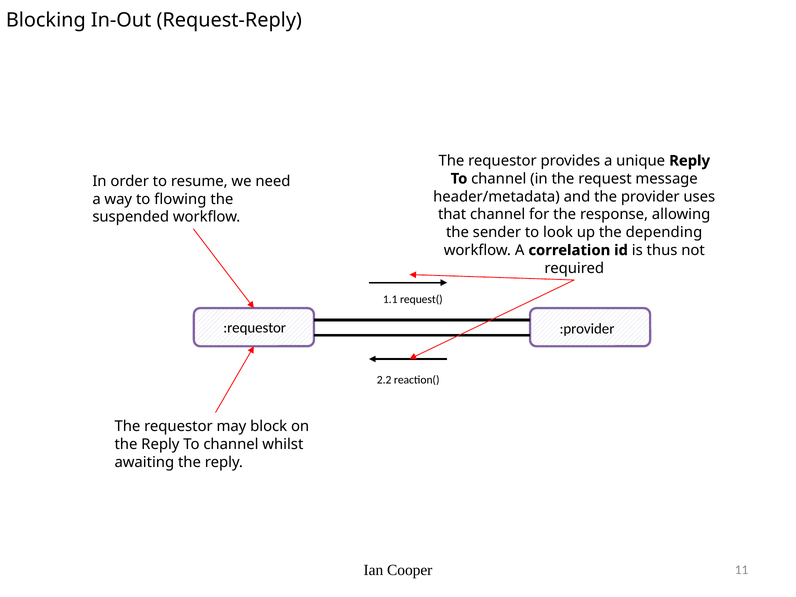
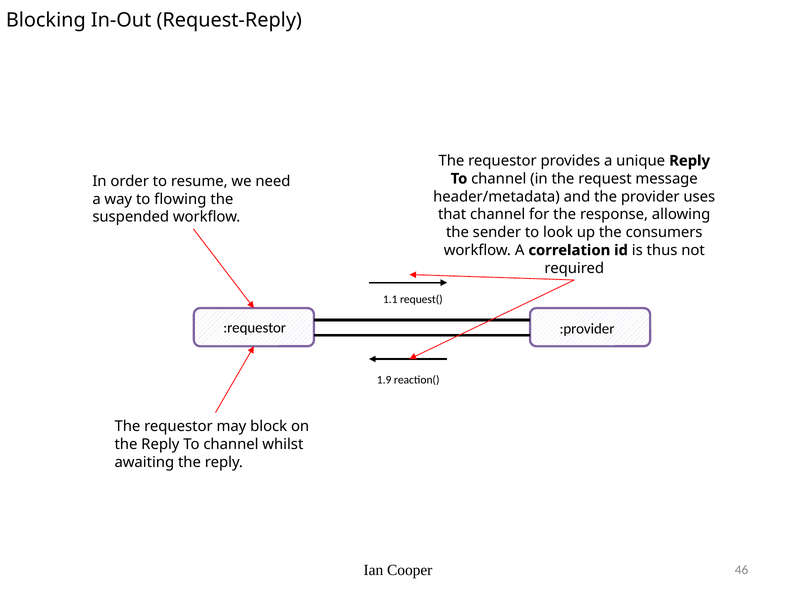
depending: depending -> consumers
2.2: 2.2 -> 1.9
11: 11 -> 46
